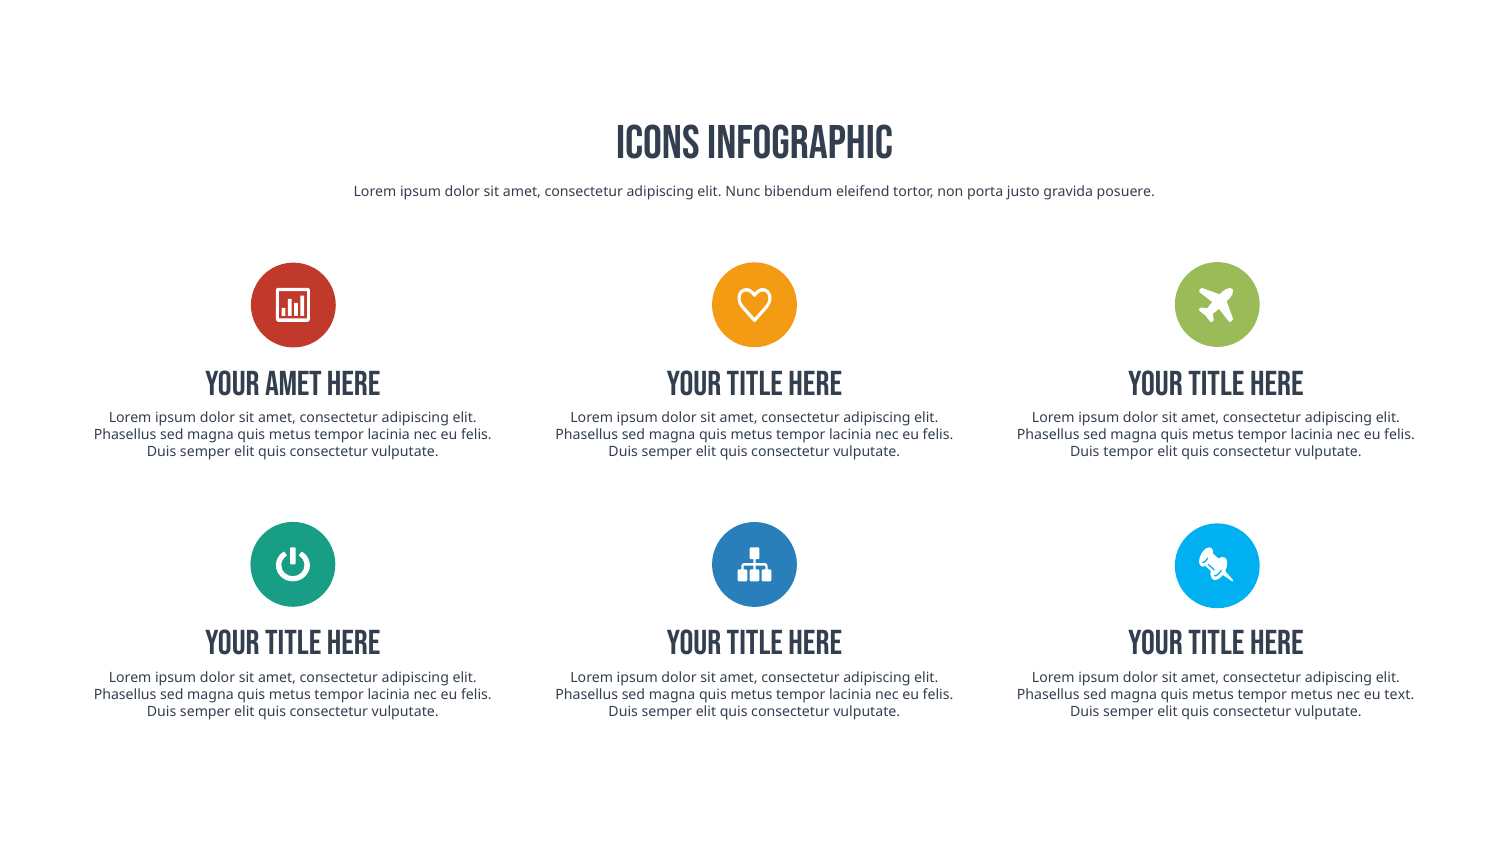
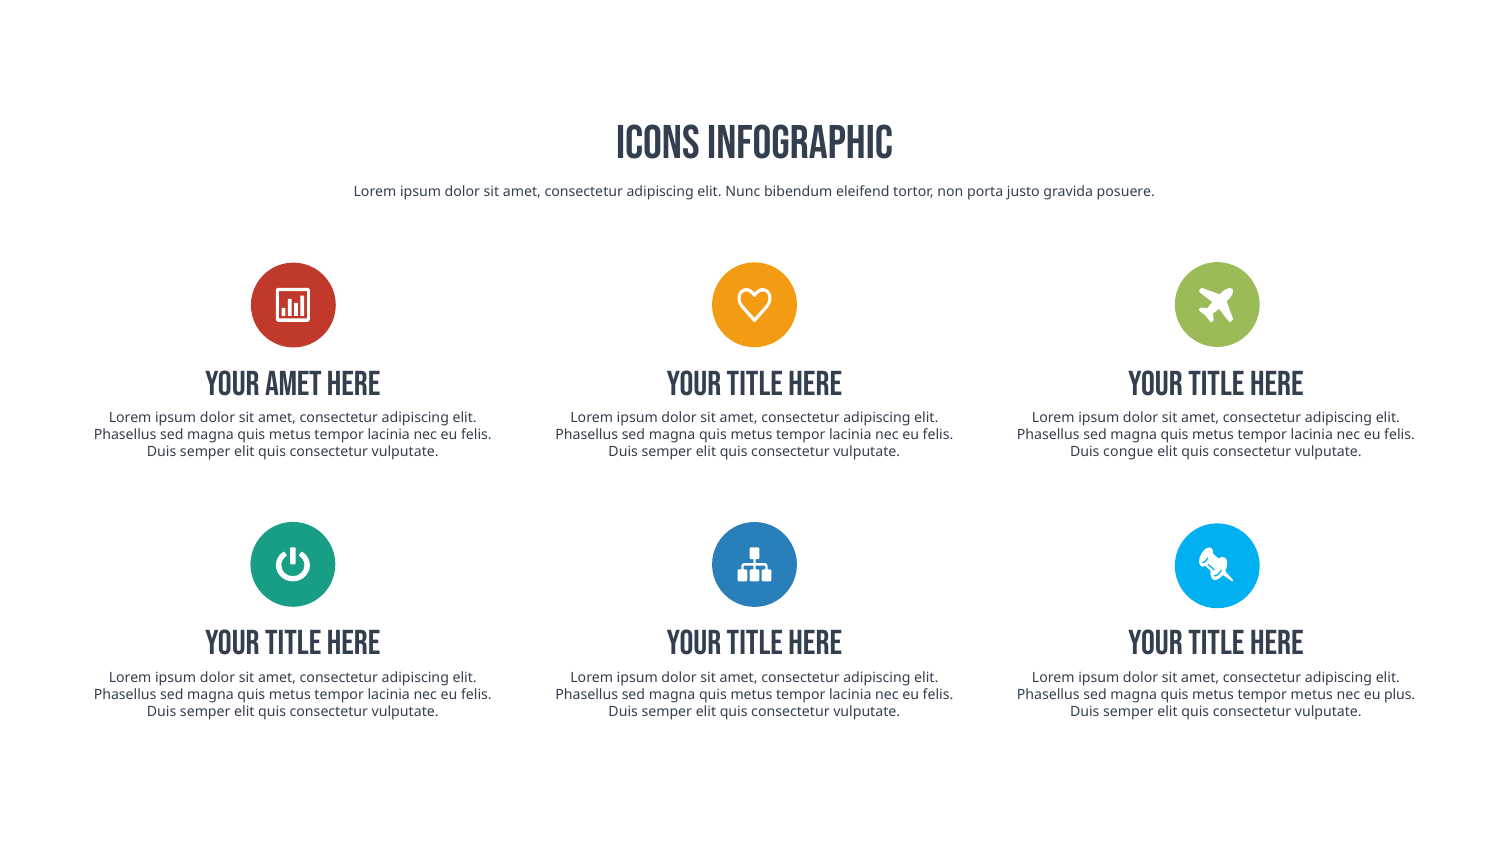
Duis tempor: tempor -> congue
text: text -> plus
